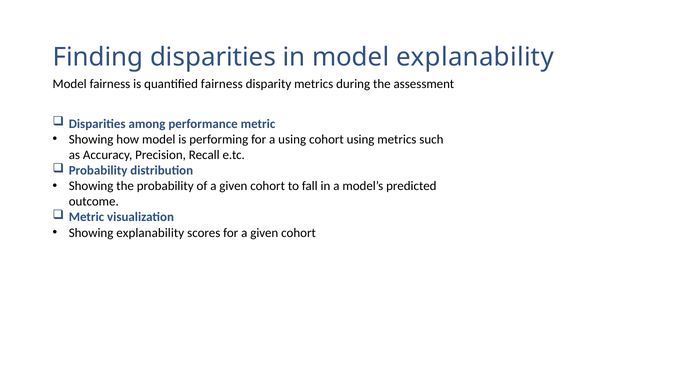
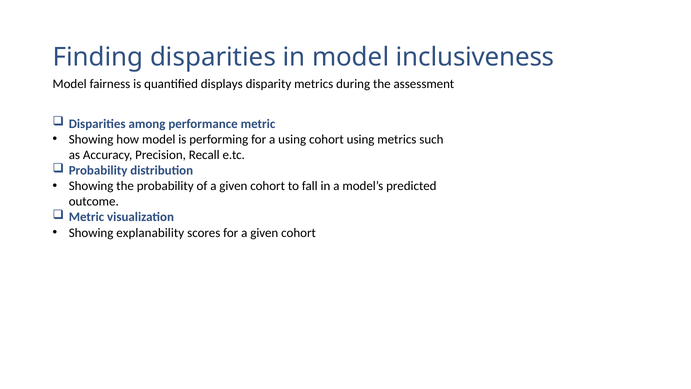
model explanability: explanability -> inclusiveness
quantified fairness: fairness -> displays
